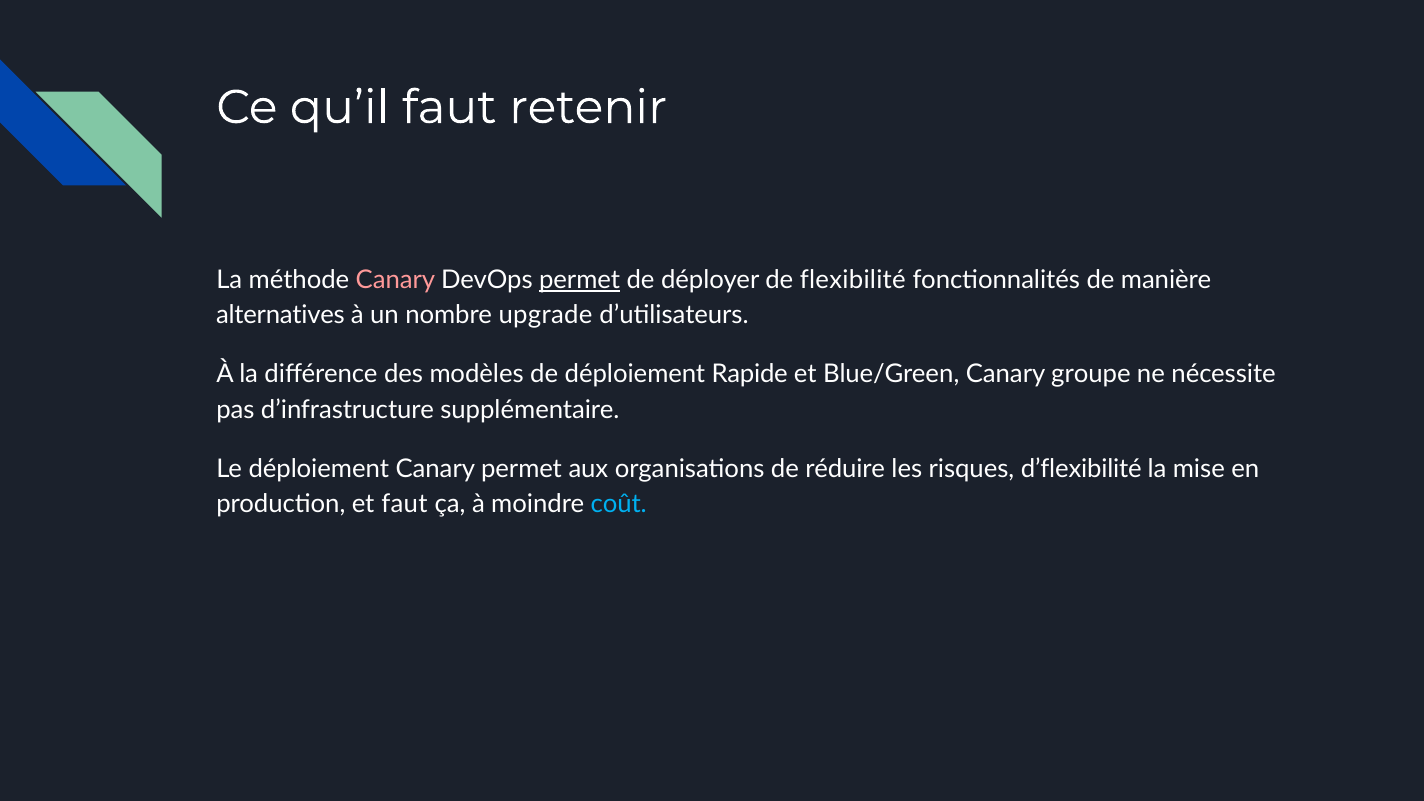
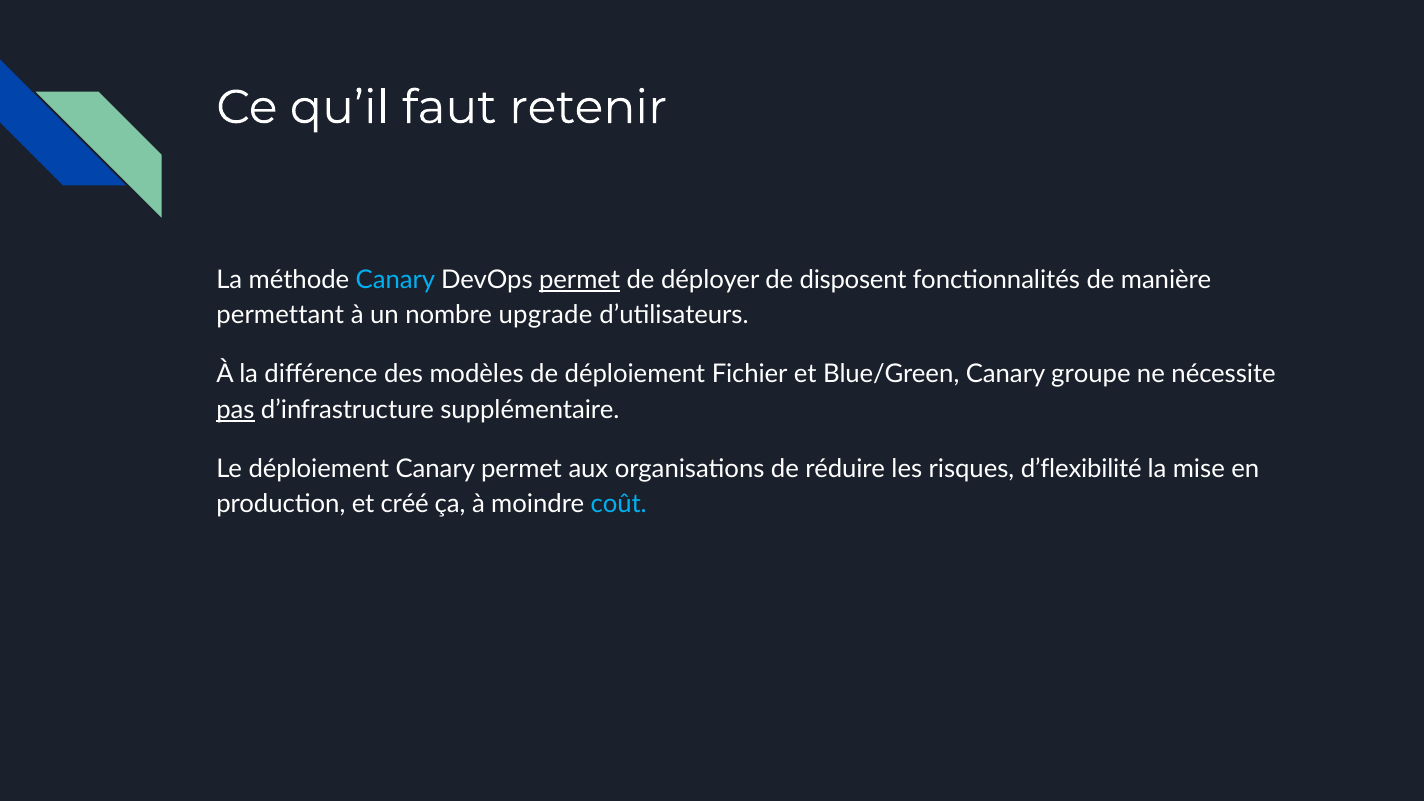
Canary at (395, 280) colour: pink -> light blue
flexibilité: flexibilité -> disposent
alternatives: alternatives -> permettant
Rapide: Rapide -> Fichier
pas underline: none -> present
et faut: faut -> créé
